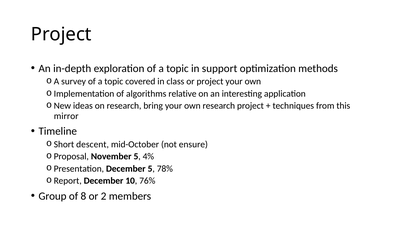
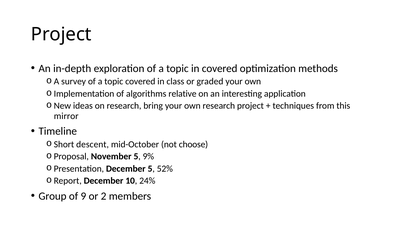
in support: support -> covered
or project: project -> graded
ensure: ensure -> choose
4%: 4% -> 9%
78%: 78% -> 52%
76%: 76% -> 24%
8: 8 -> 9
